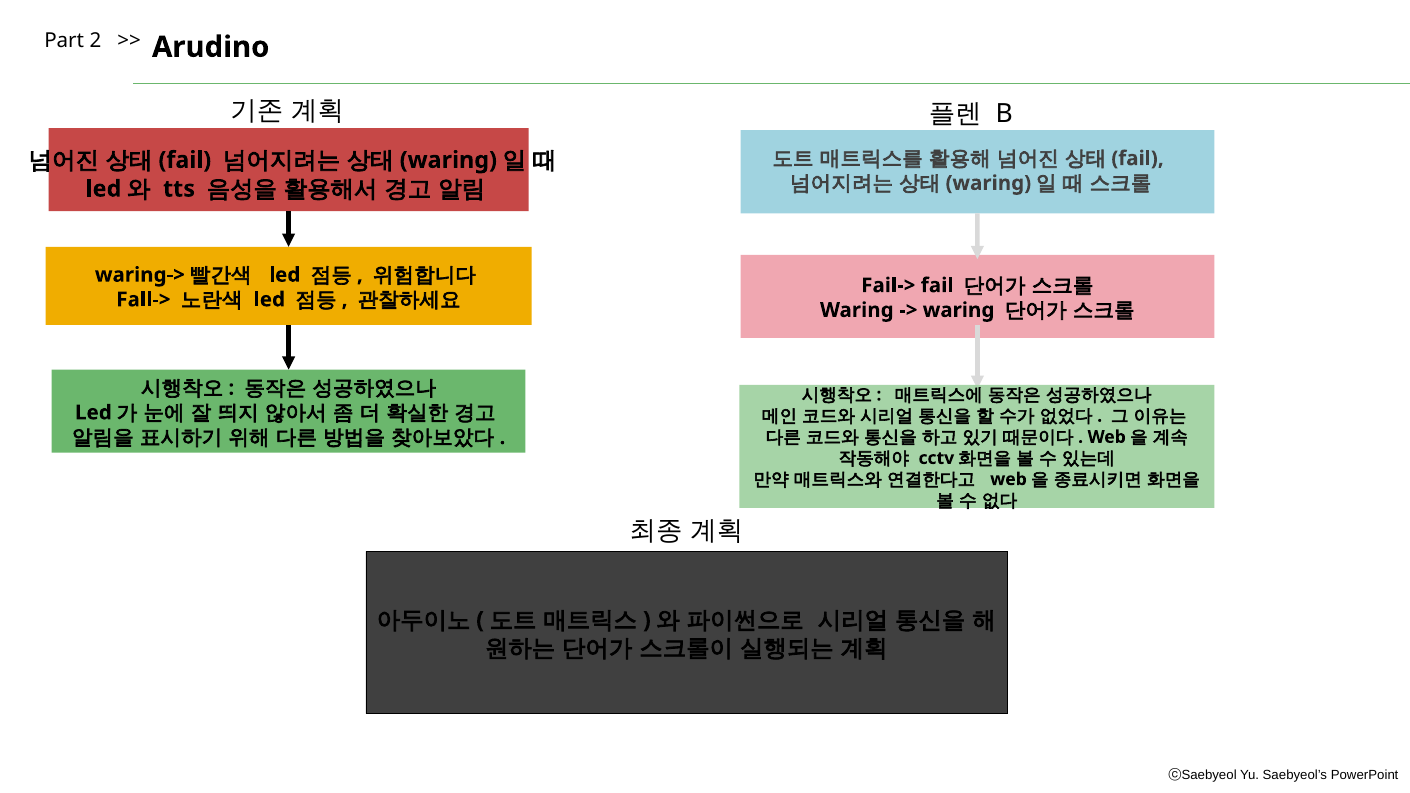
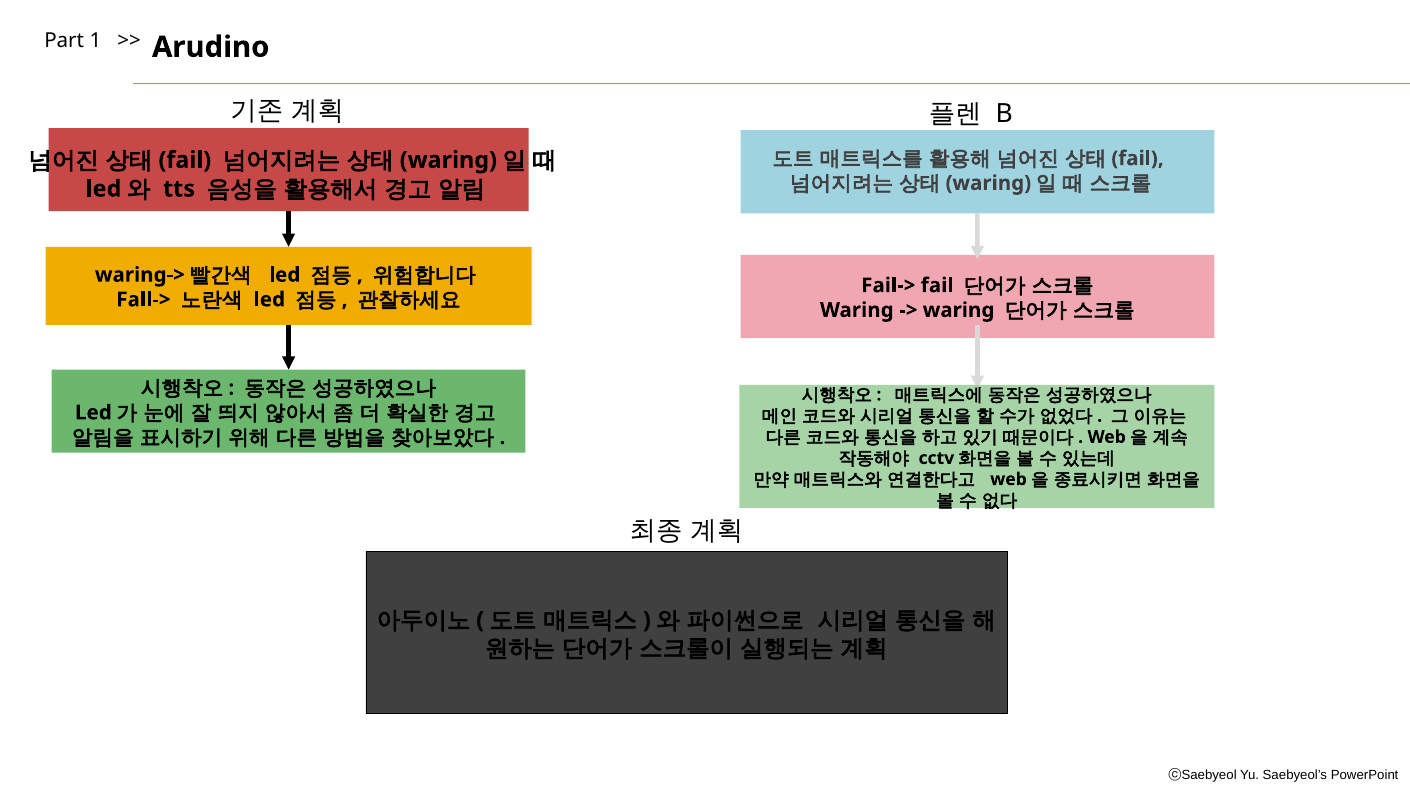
2: 2 -> 1
